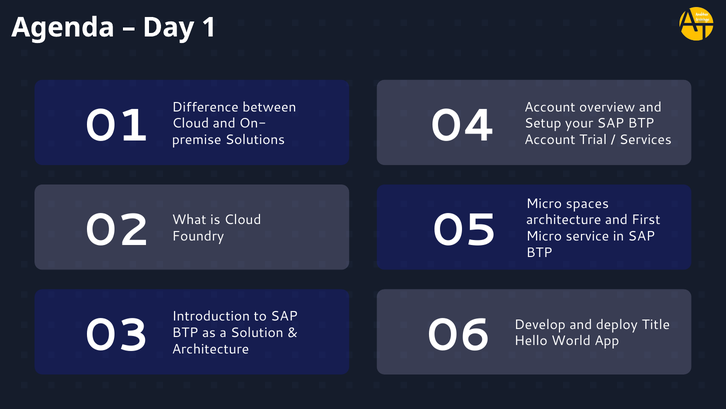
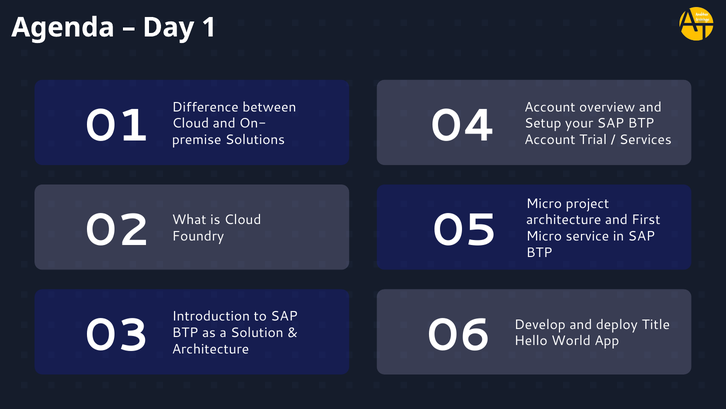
spaces: spaces -> project
